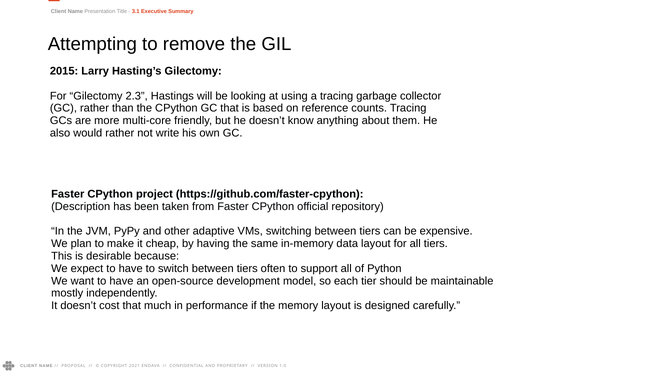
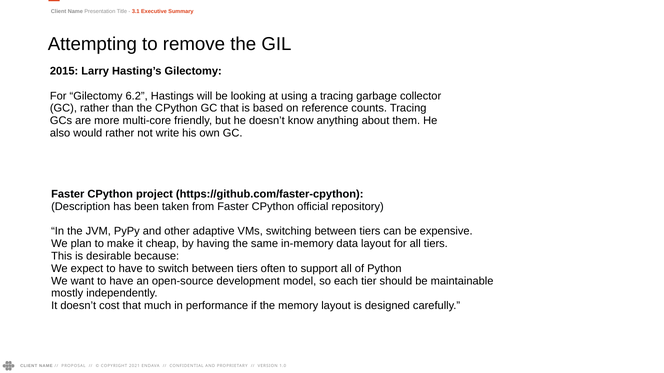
2.3: 2.3 -> 6.2
